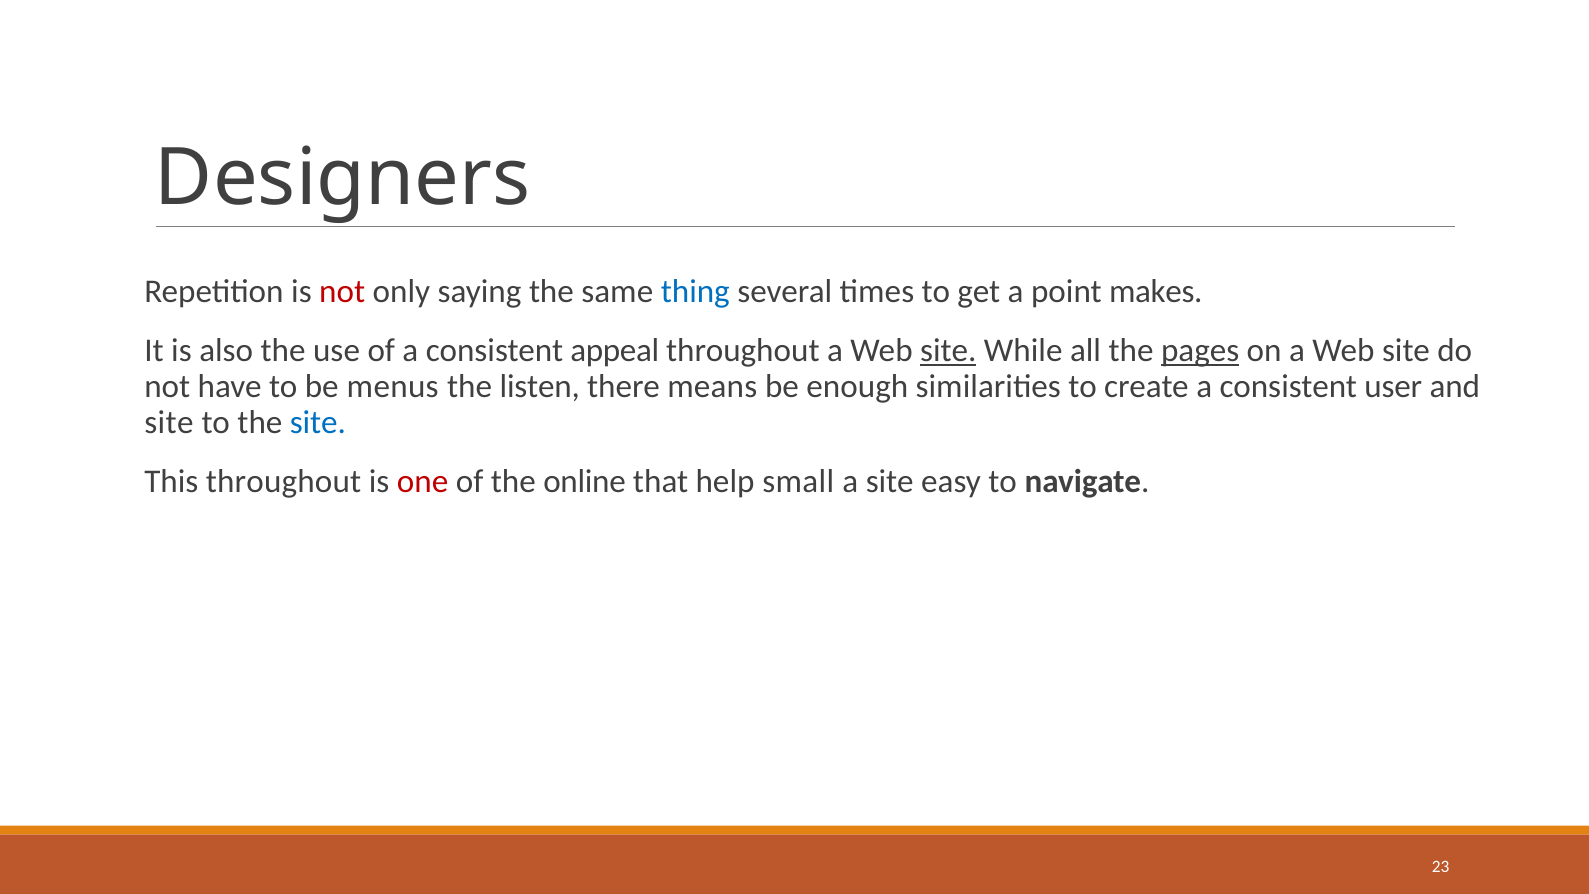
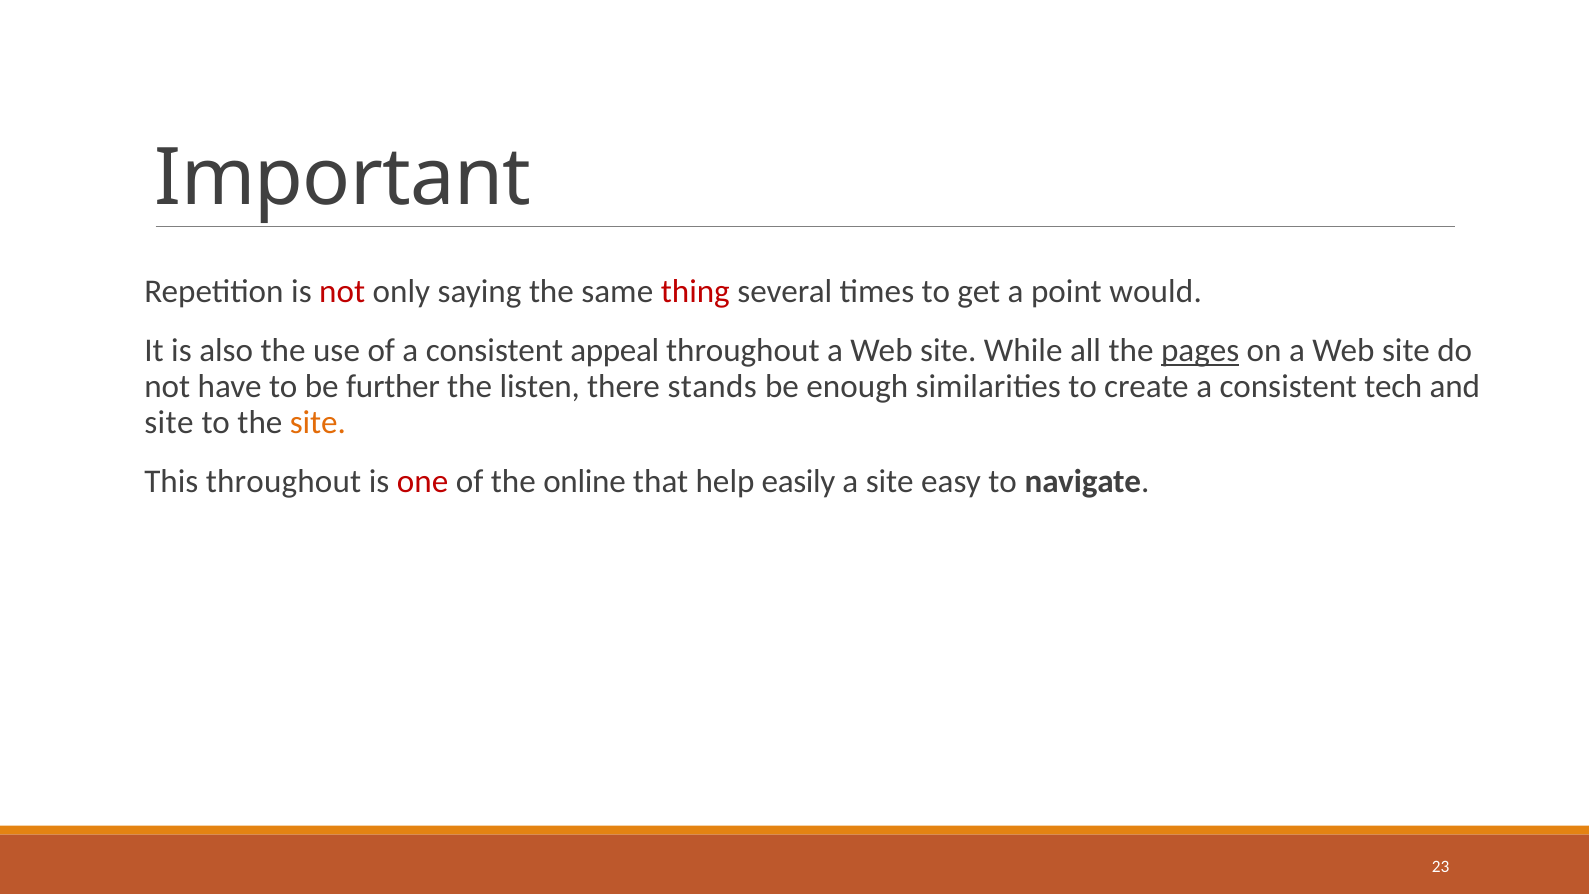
Designers: Designers -> Important
thing colour: blue -> red
makes: makes -> would
site at (948, 351) underline: present -> none
menus: menus -> further
means: means -> stands
user: user -> tech
site at (318, 422) colour: blue -> orange
small: small -> easily
